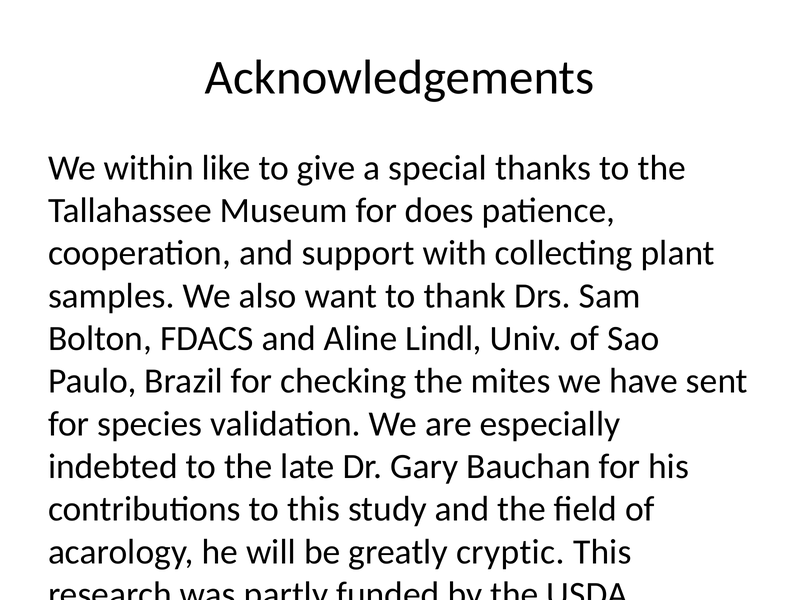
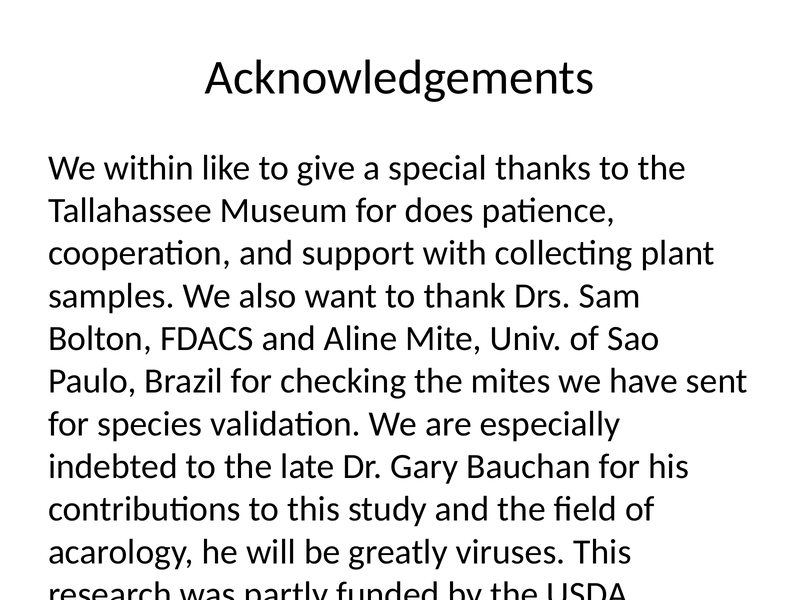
Lindl: Lindl -> Mite
cryptic: cryptic -> viruses
